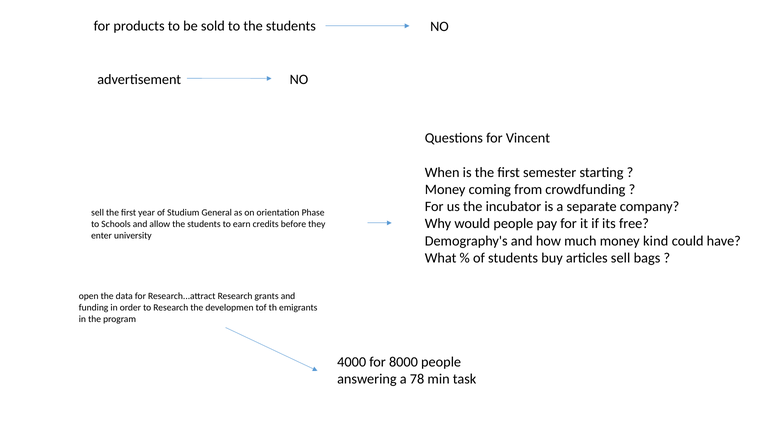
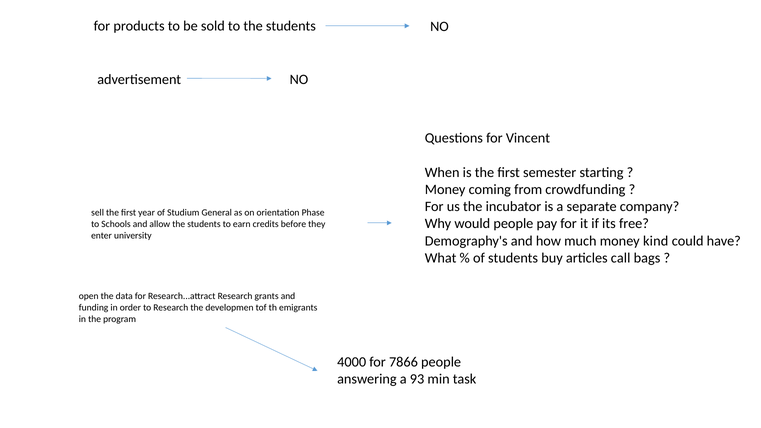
articles sell: sell -> call
8000: 8000 -> 7866
78: 78 -> 93
